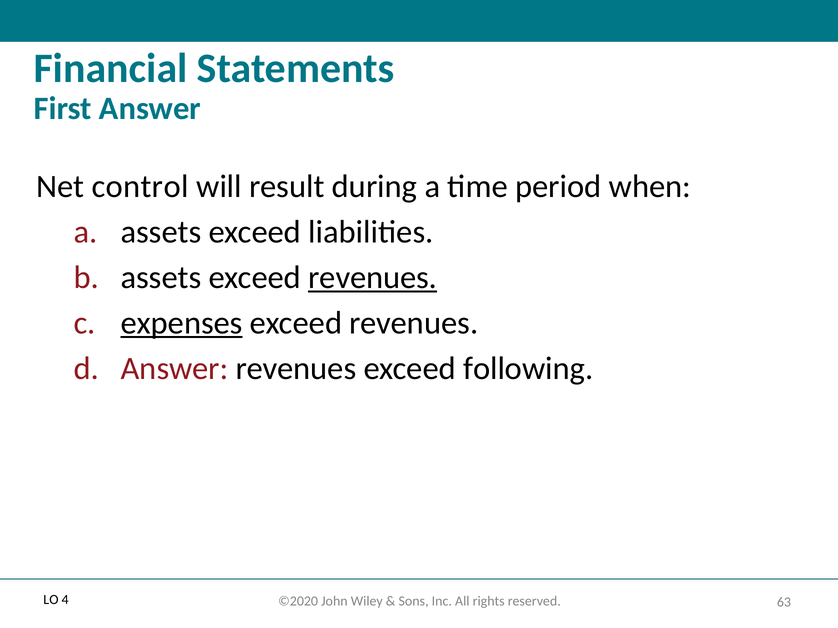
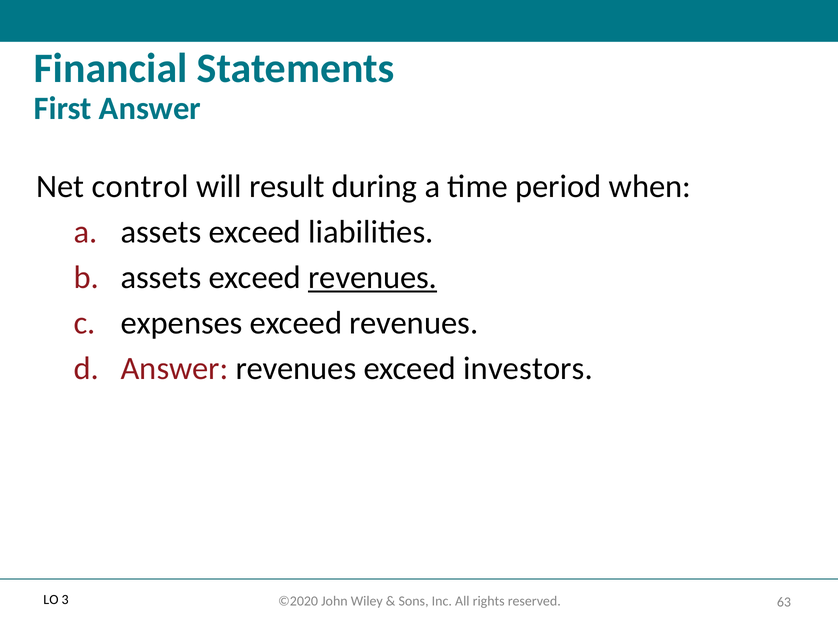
expenses underline: present -> none
following: following -> investors
4: 4 -> 3
